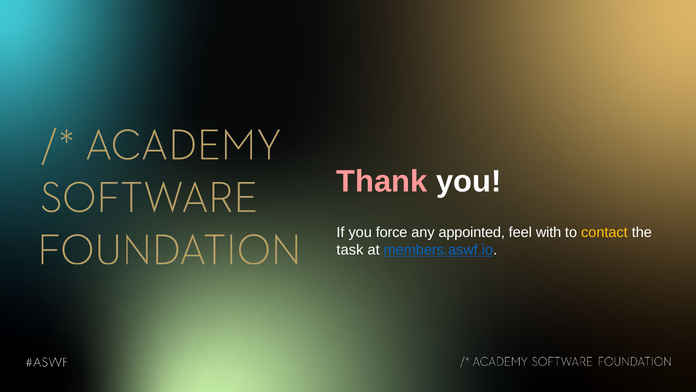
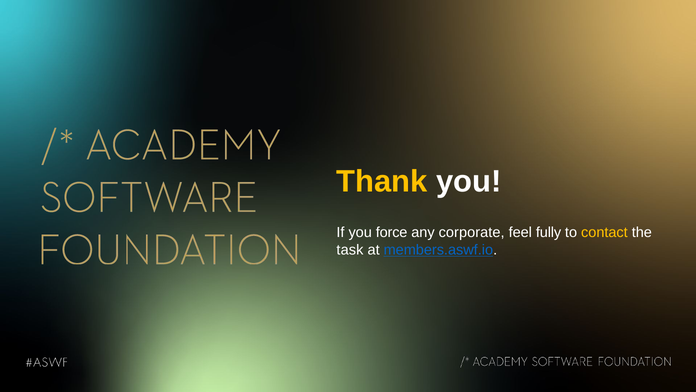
Thank colour: pink -> yellow
appointed: appointed -> corporate
with: with -> fully
